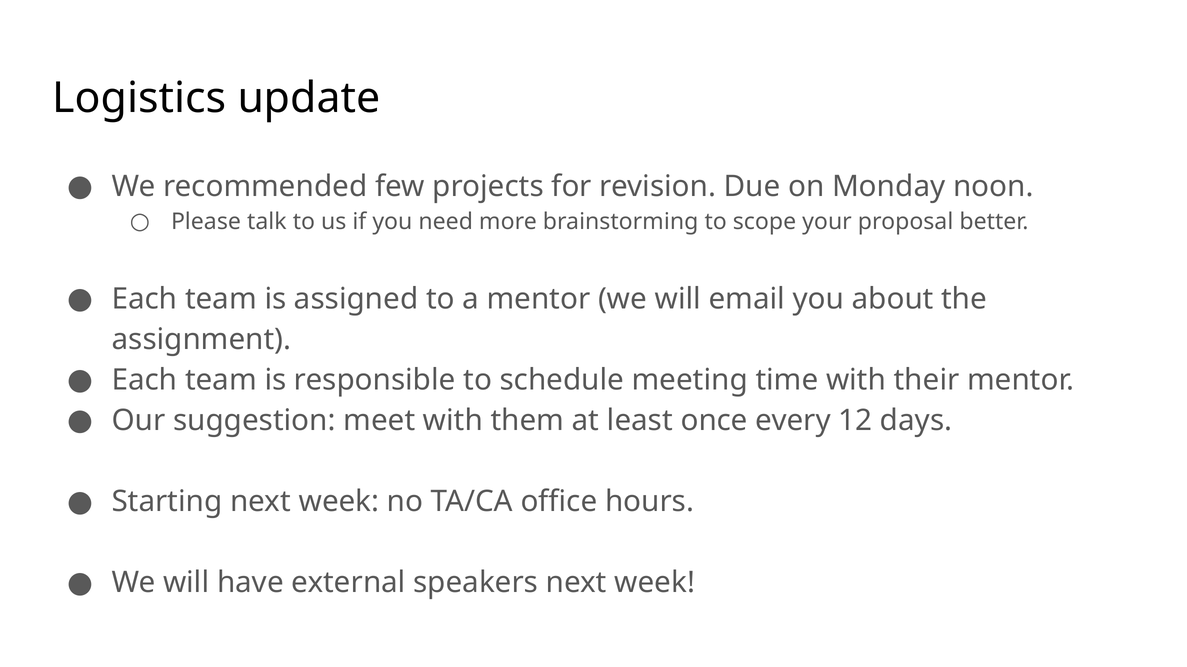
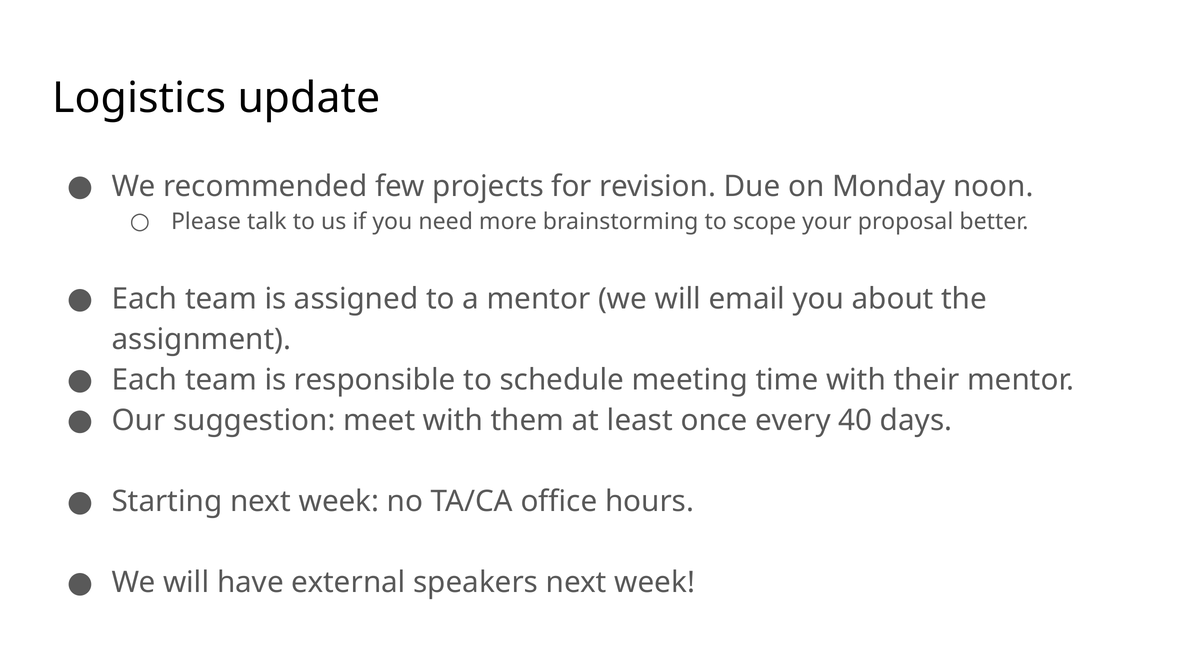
12: 12 -> 40
